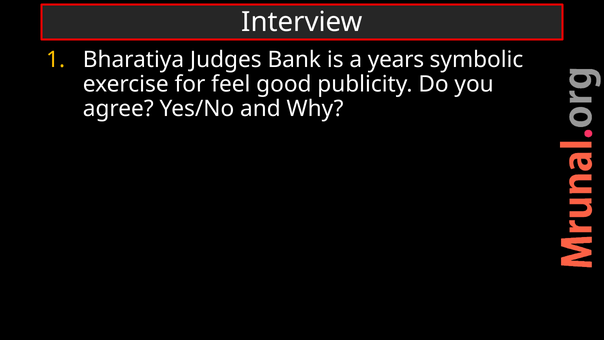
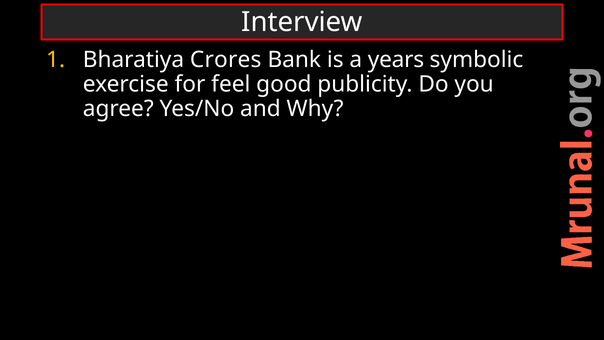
Judges: Judges -> Crores
